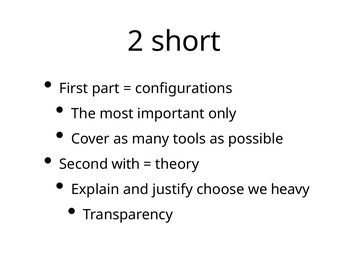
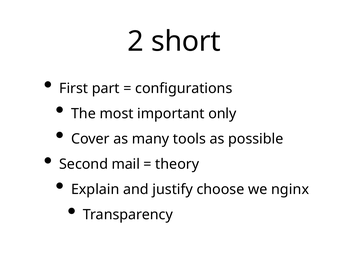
with: with -> mail
heavy: heavy -> nginx
